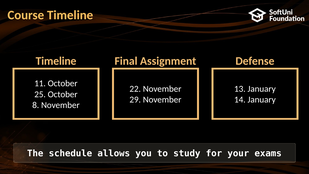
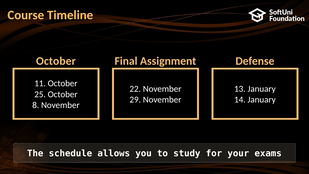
Timeline at (56, 61): Timeline -> October
